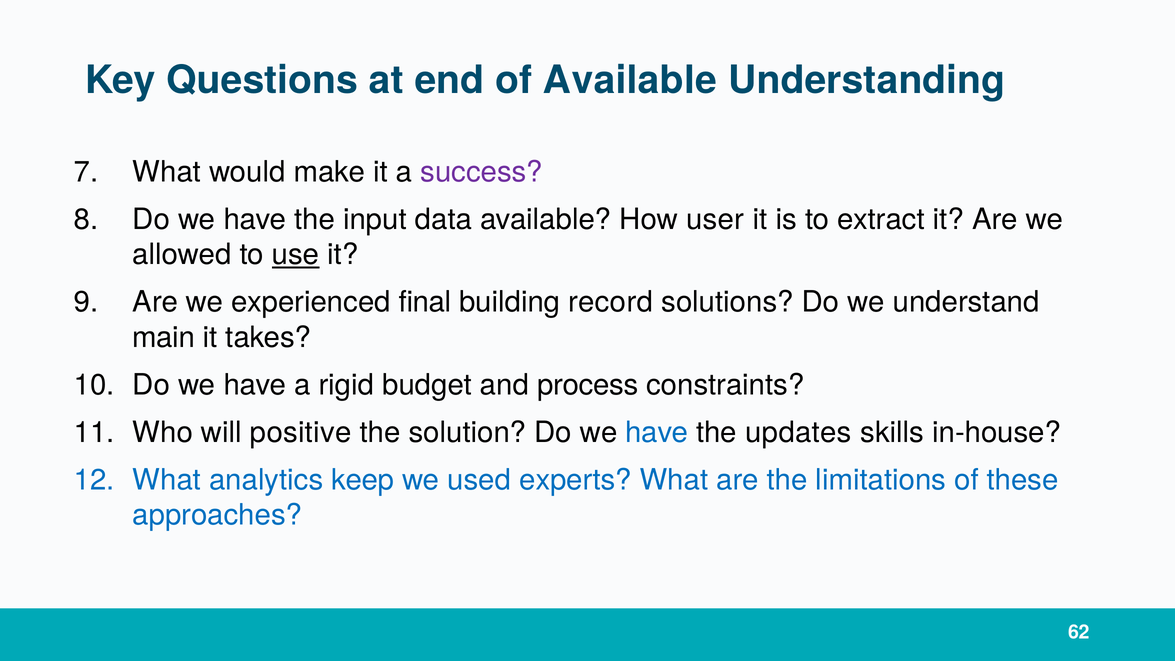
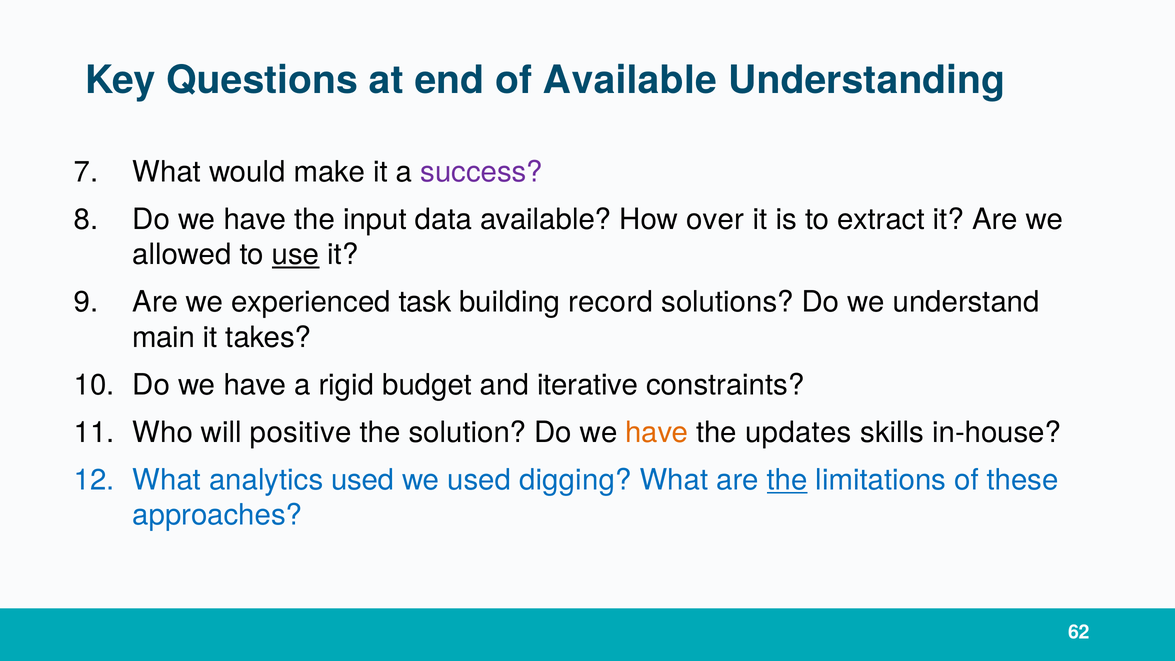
user: user -> over
final: final -> task
process: process -> iterative
have at (657, 432) colour: blue -> orange
analytics keep: keep -> used
experts: experts -> digging
the at (787, 480) underline: none -> present
